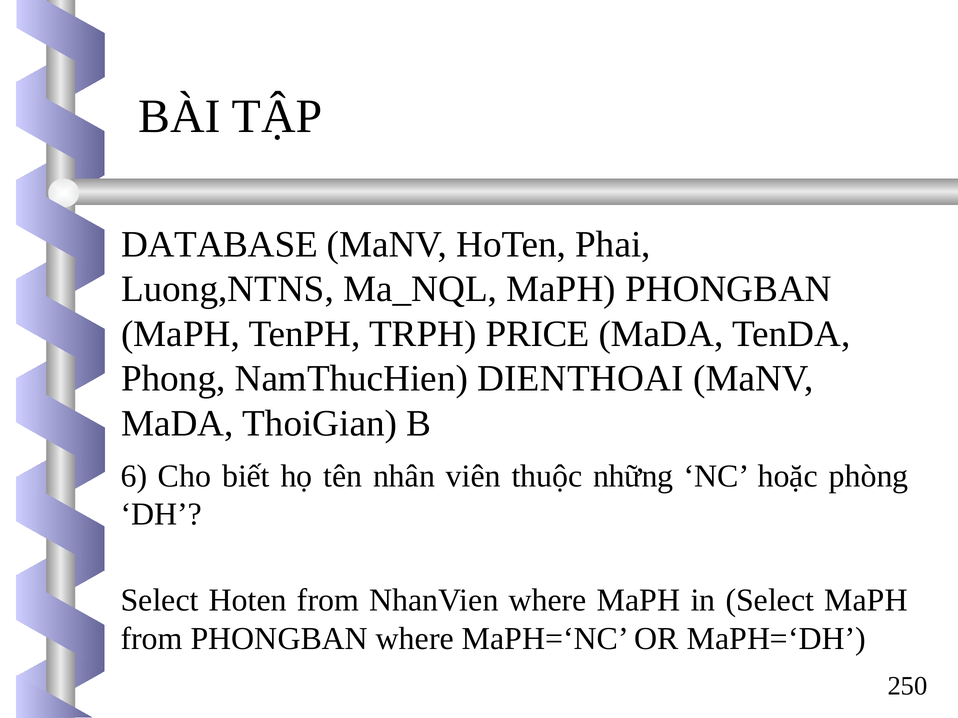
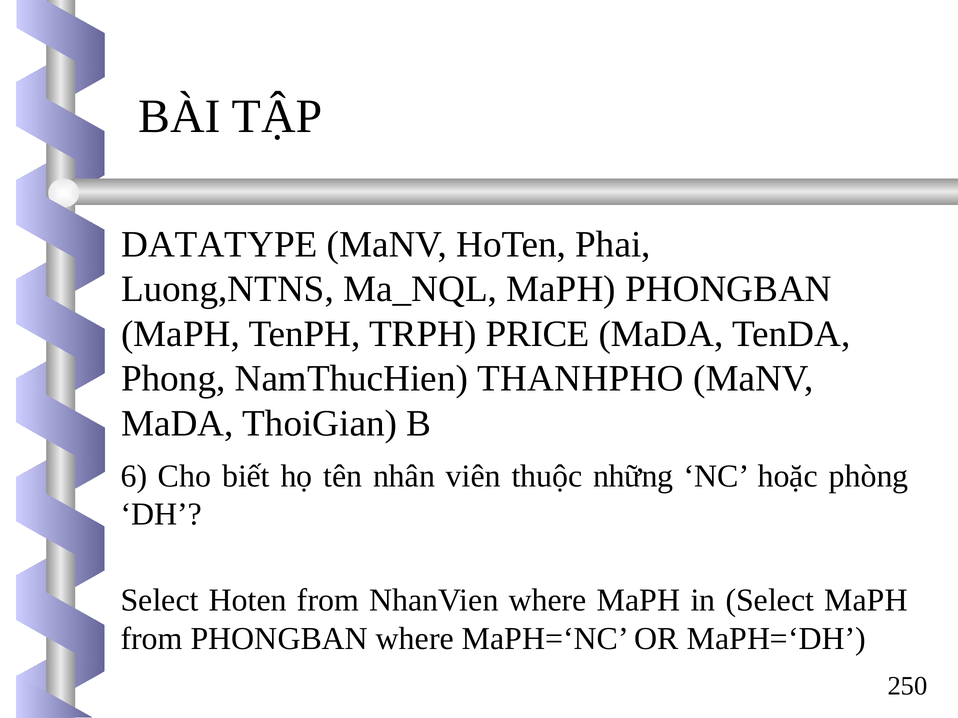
DATABASE: DATABASE -> DATATYPE
DIENTHOAI: DIENTHOAI -> THANHPHO
